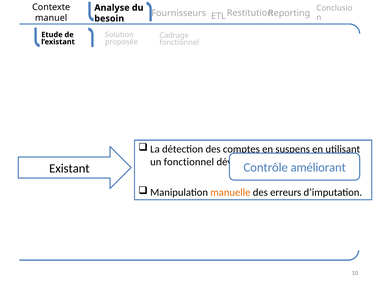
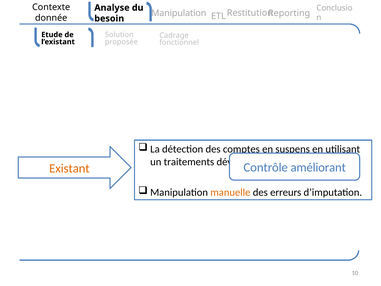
Fournisseurs at (179, 13): Fournisseurs -> Manipulation
manuel: manuel -> donnée
un fonctionnel: fonctionnel -> traitements
Existant colour: black -> orange
